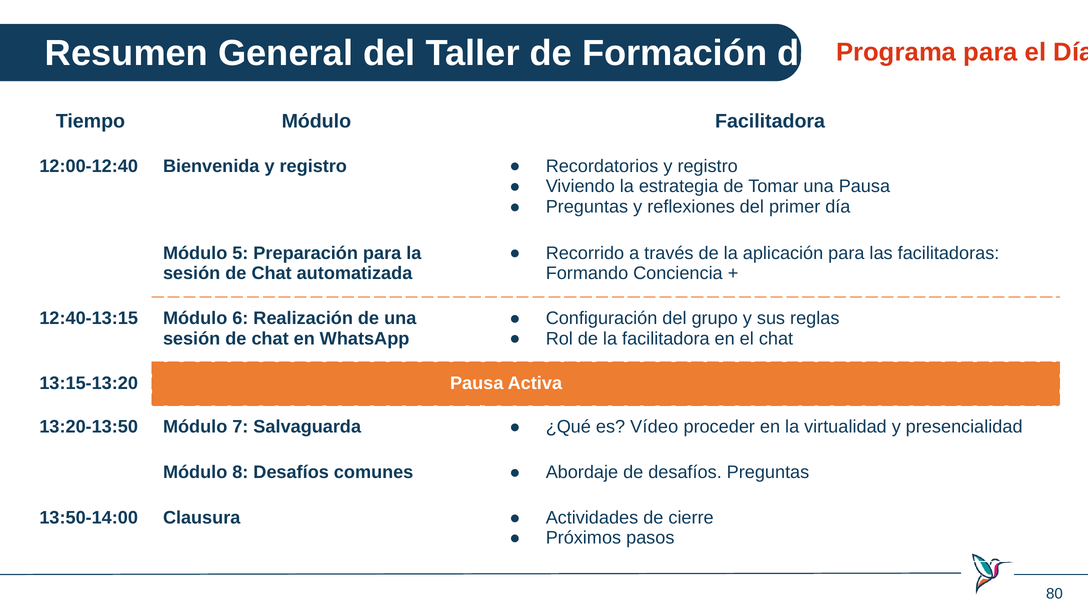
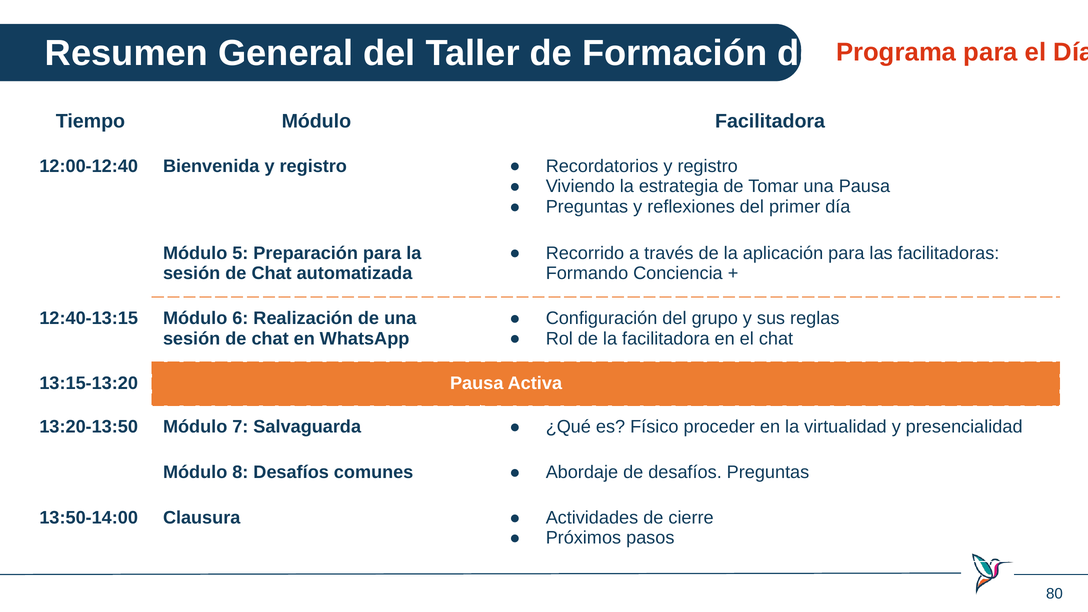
Vídeo: Vídeo -> Físico
